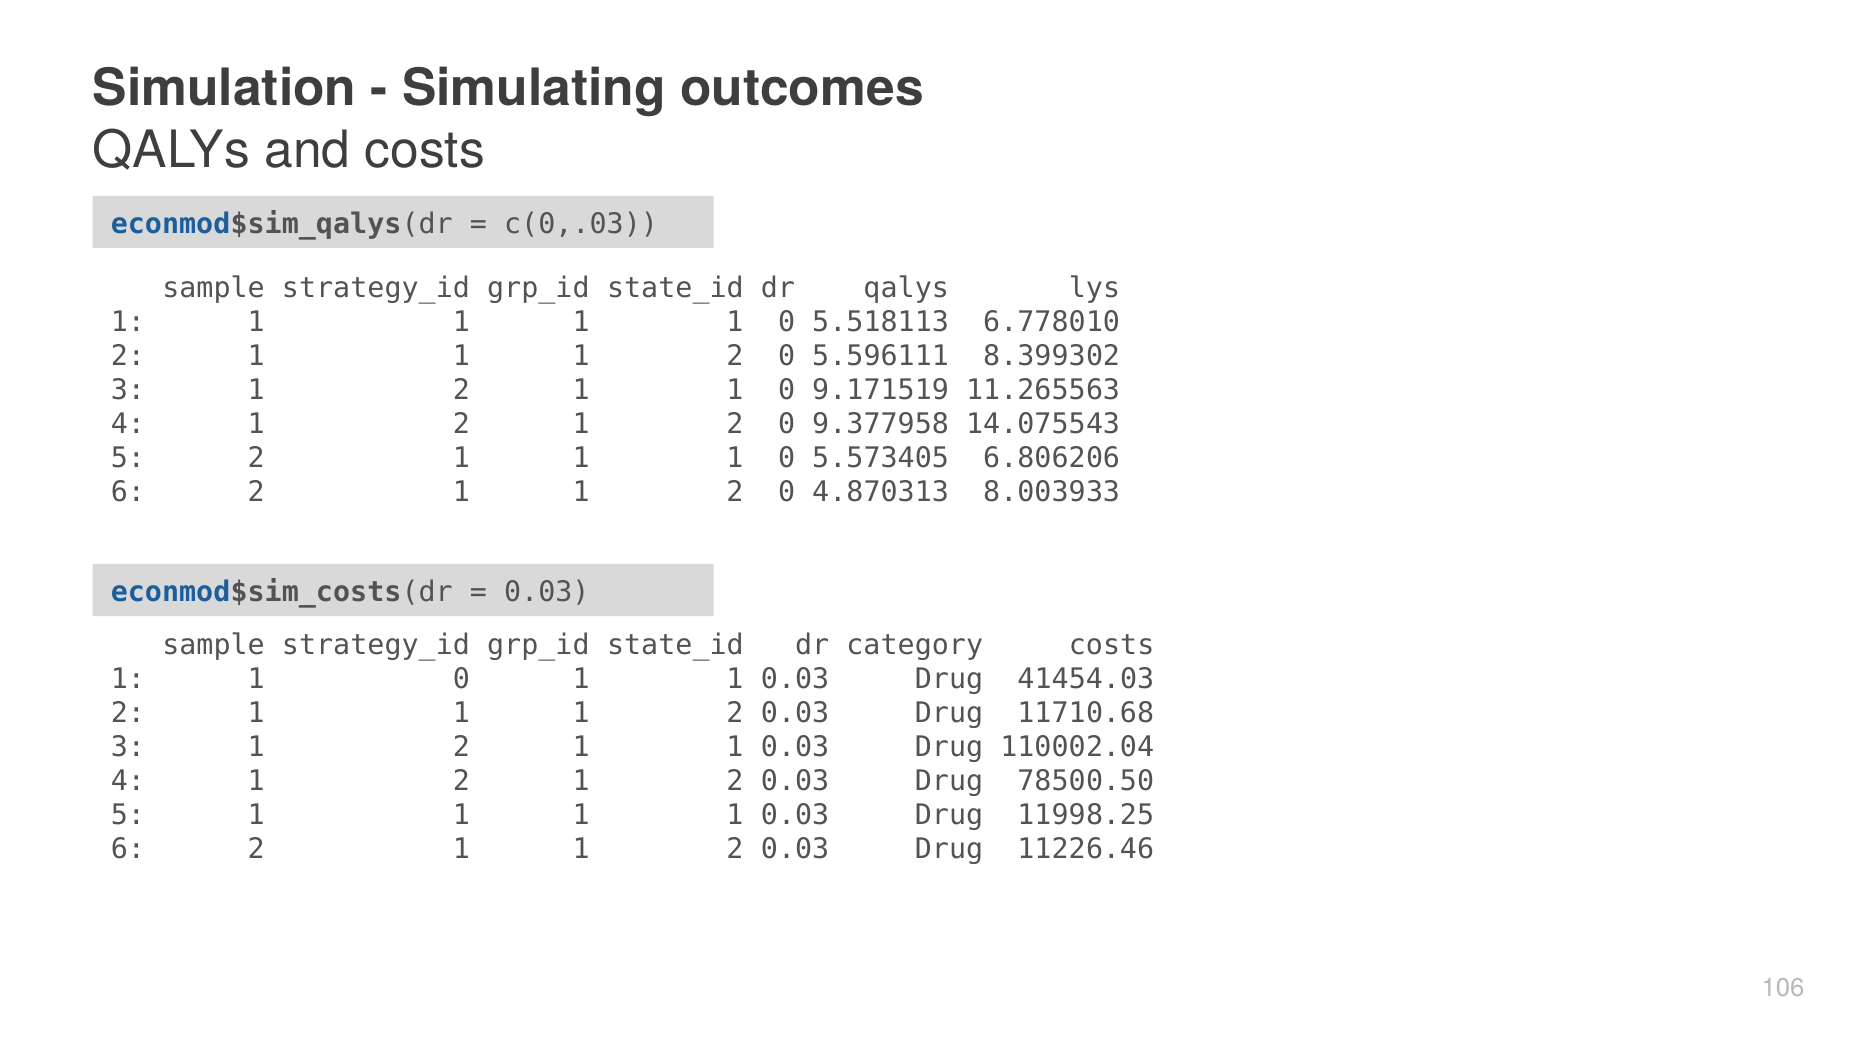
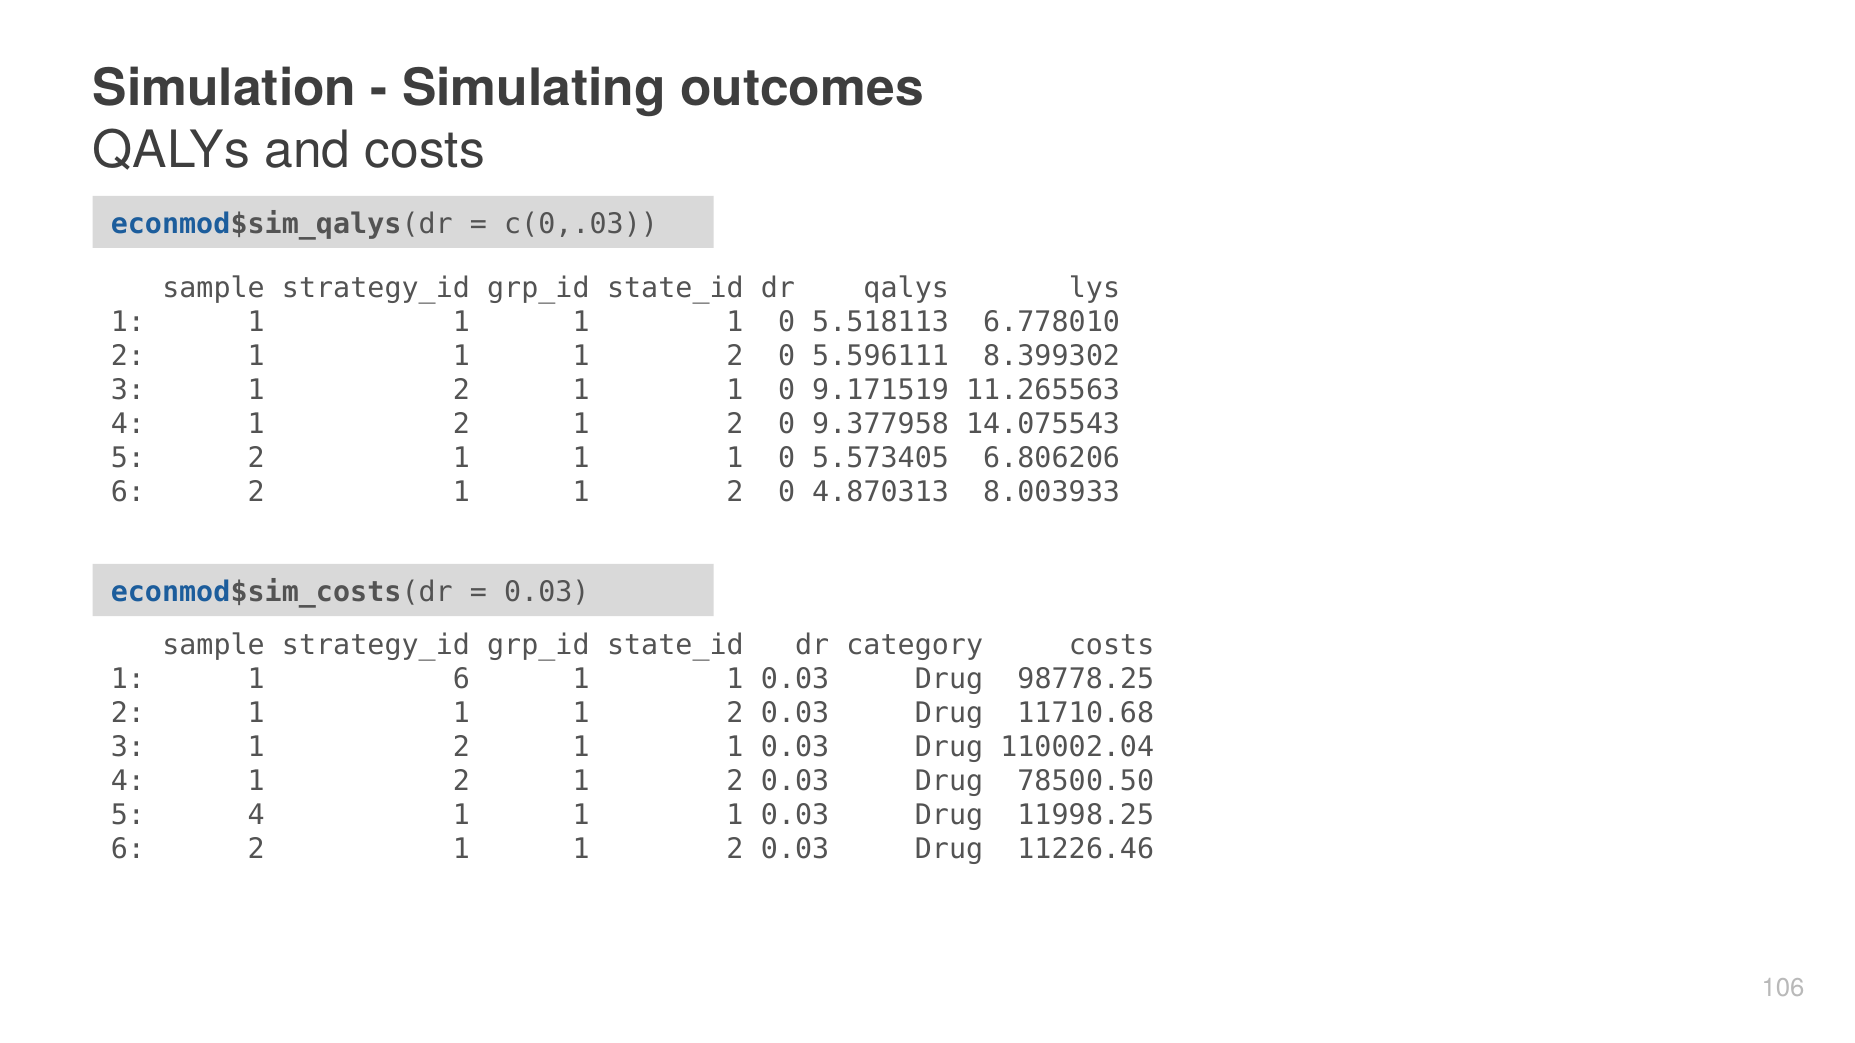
0 at (461, 679): 0 -> 6
41454.03: 41454.03 -> 98778.25
5 1: 1 -> 4
